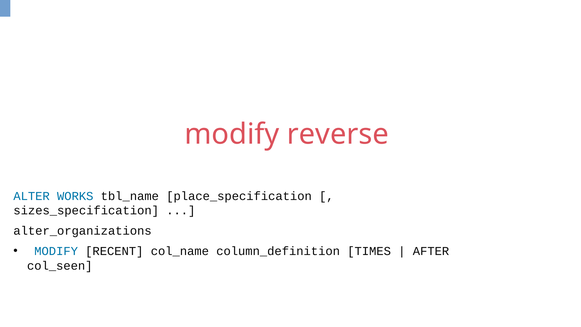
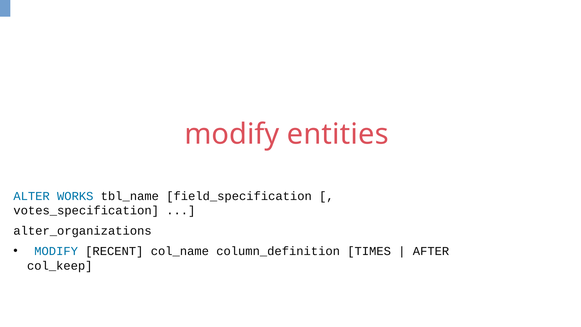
reverse: reverse -> entities
place_specification: place_specification -> field_specification
sizes_specification: sizes_specification -> votes_specification
col_seen: col_seen -> col_keep
